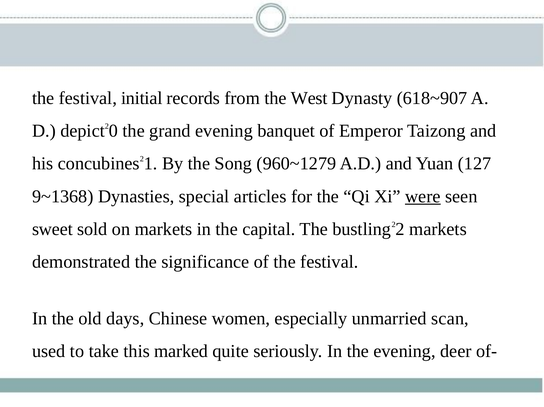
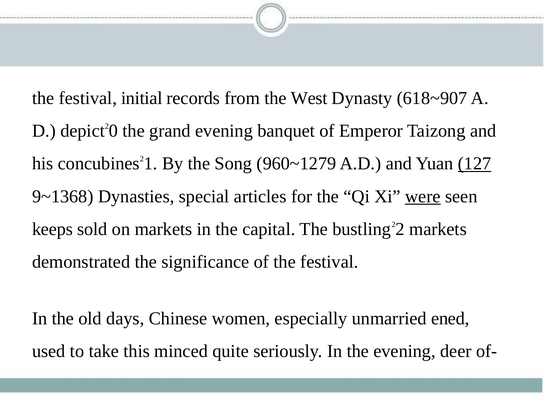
127 underline: none -> present
sweet: sweet -> keeps
scan: scan -> ened
marked: marked -> minced
